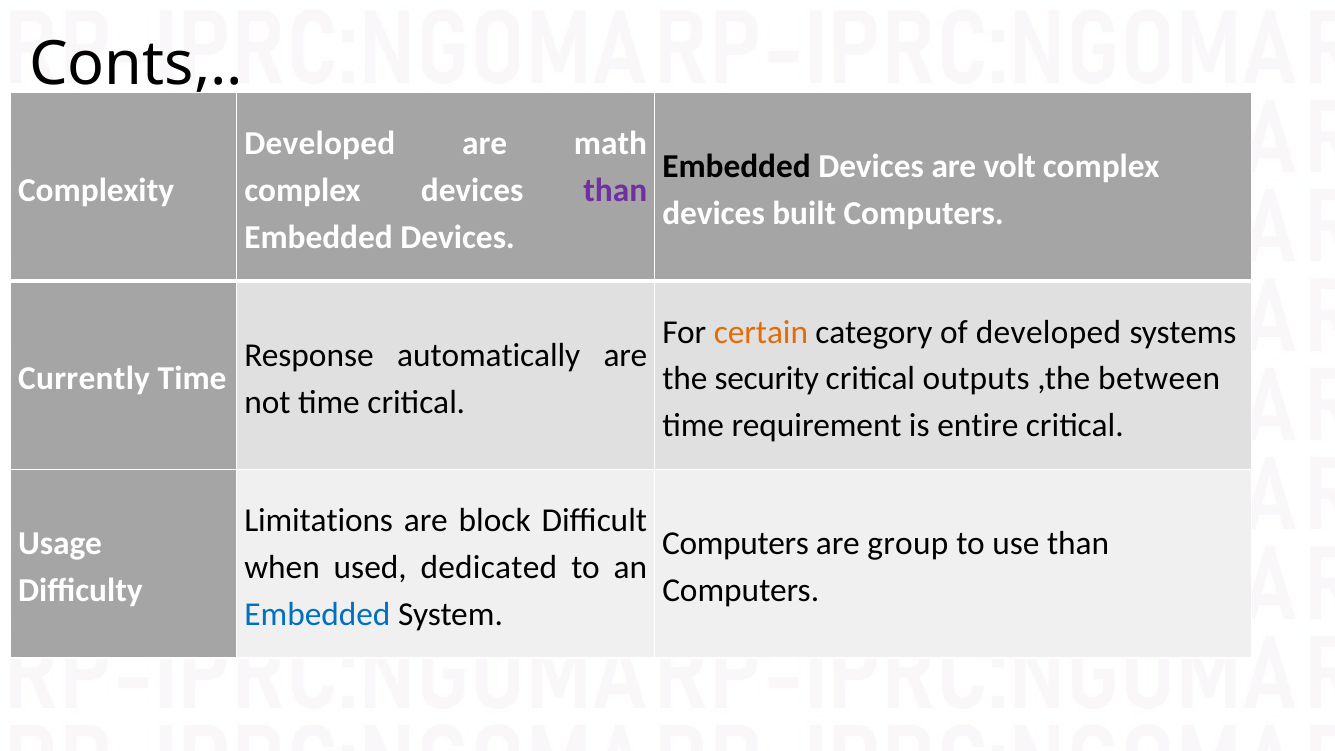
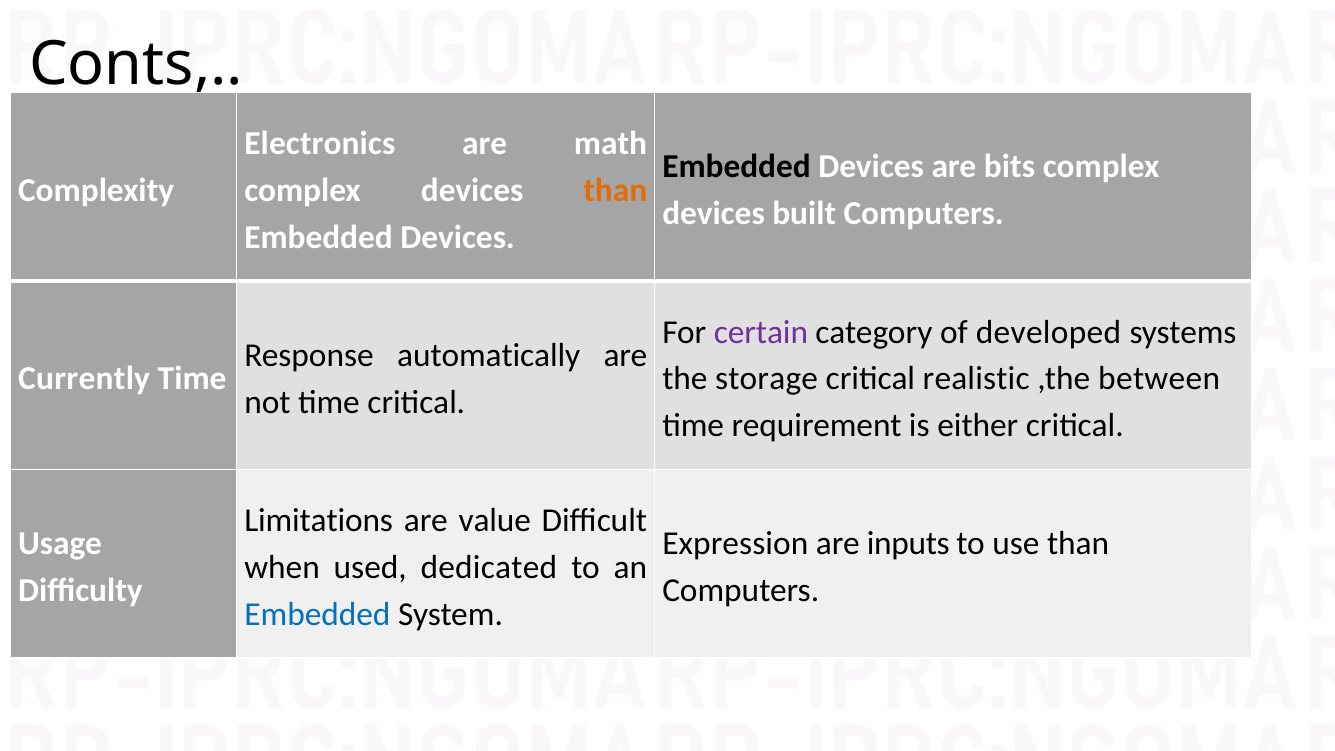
Developed at (320, 144): Developed -> Electronics
volt: volt -> bits
than at (615, 190) colour: purple -> orange
certain colour: orange -> purple
security: security -> storage
outputs: outputs -> realistic
entire: entire -> either
block: block -> value
Computers at (736, 544): Computers -> Expression
group: group -> inputs
